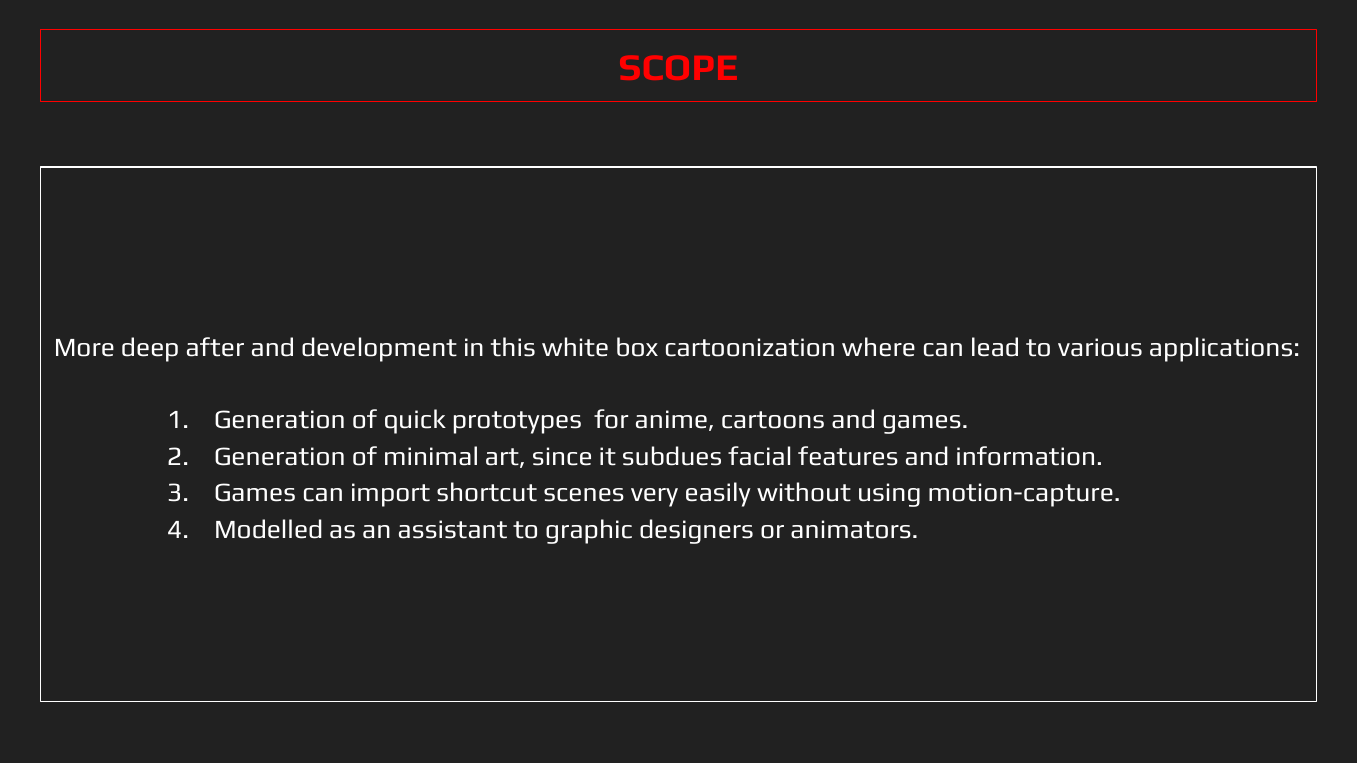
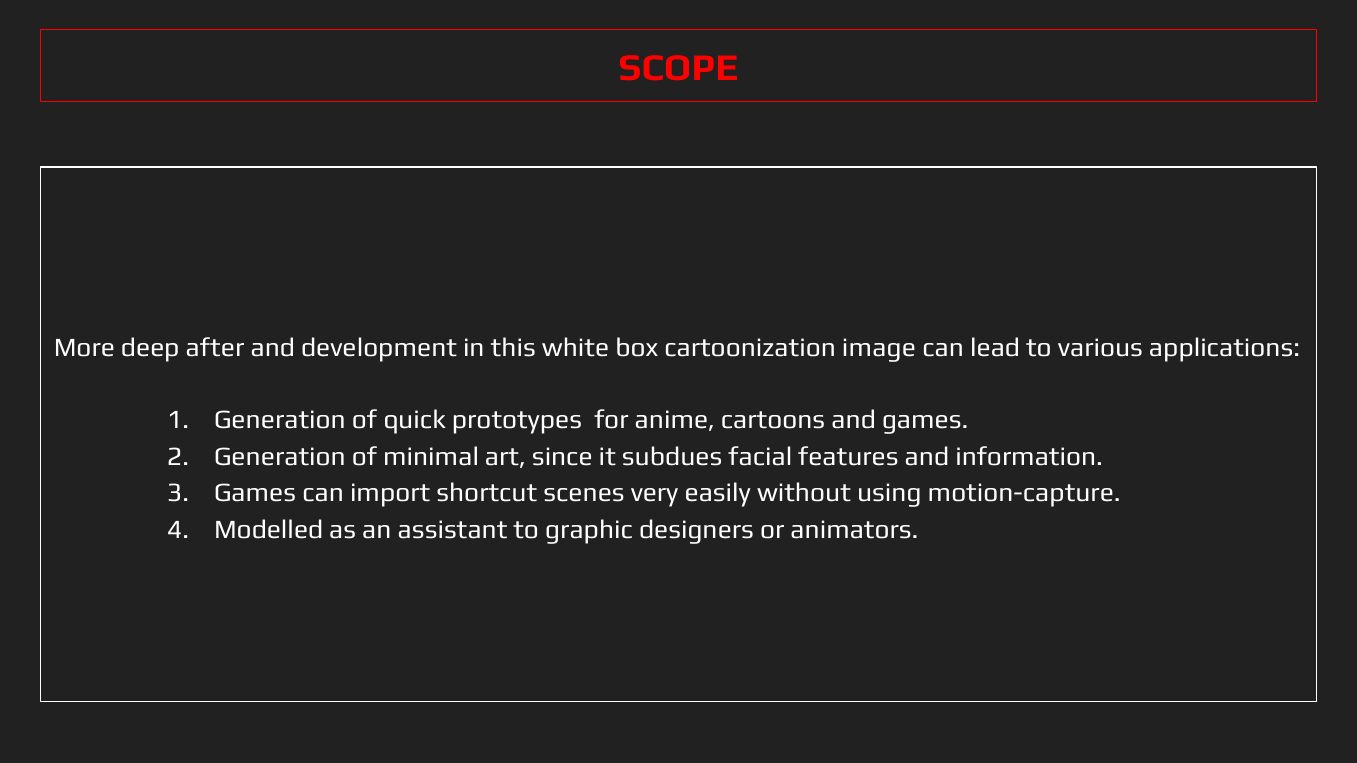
where: where -> image
